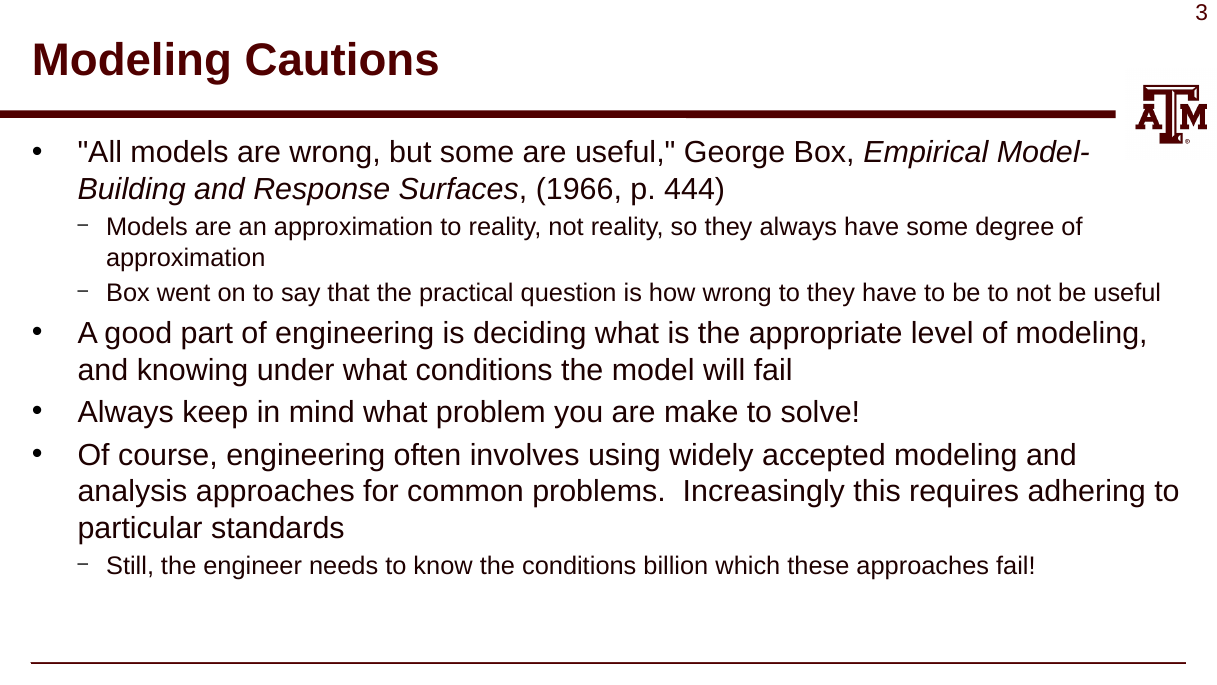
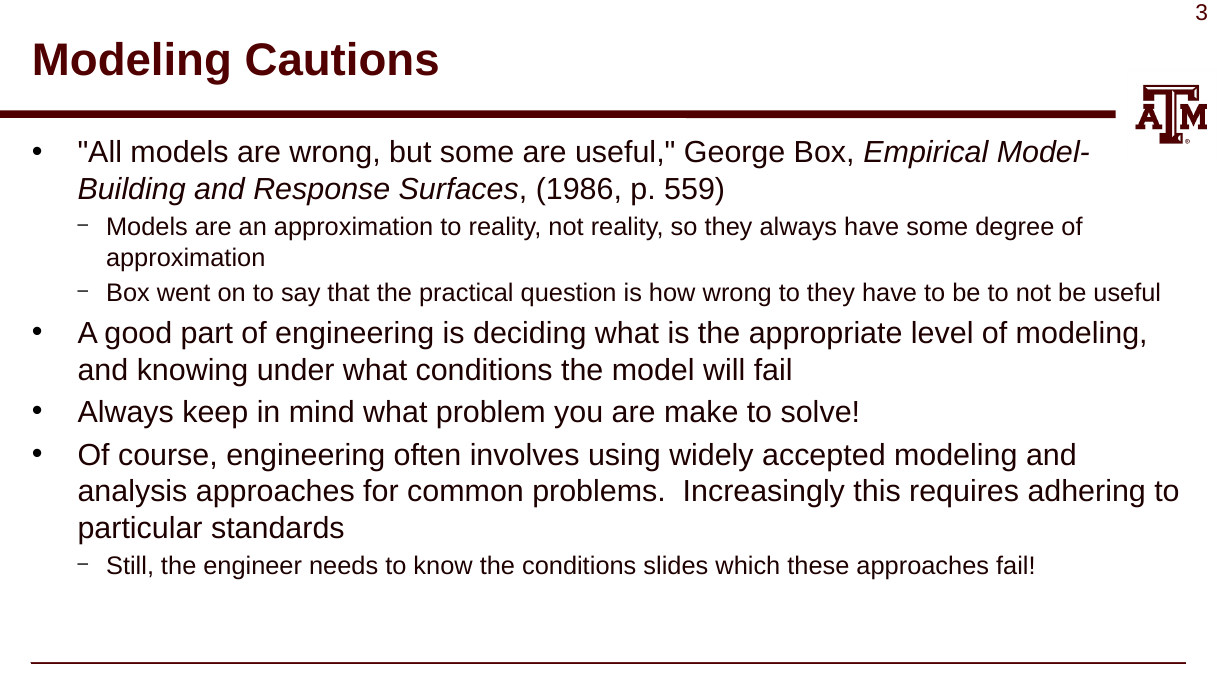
1966: 1966 -> 1986
444: 444 -> 559
billion: billion -> slides
